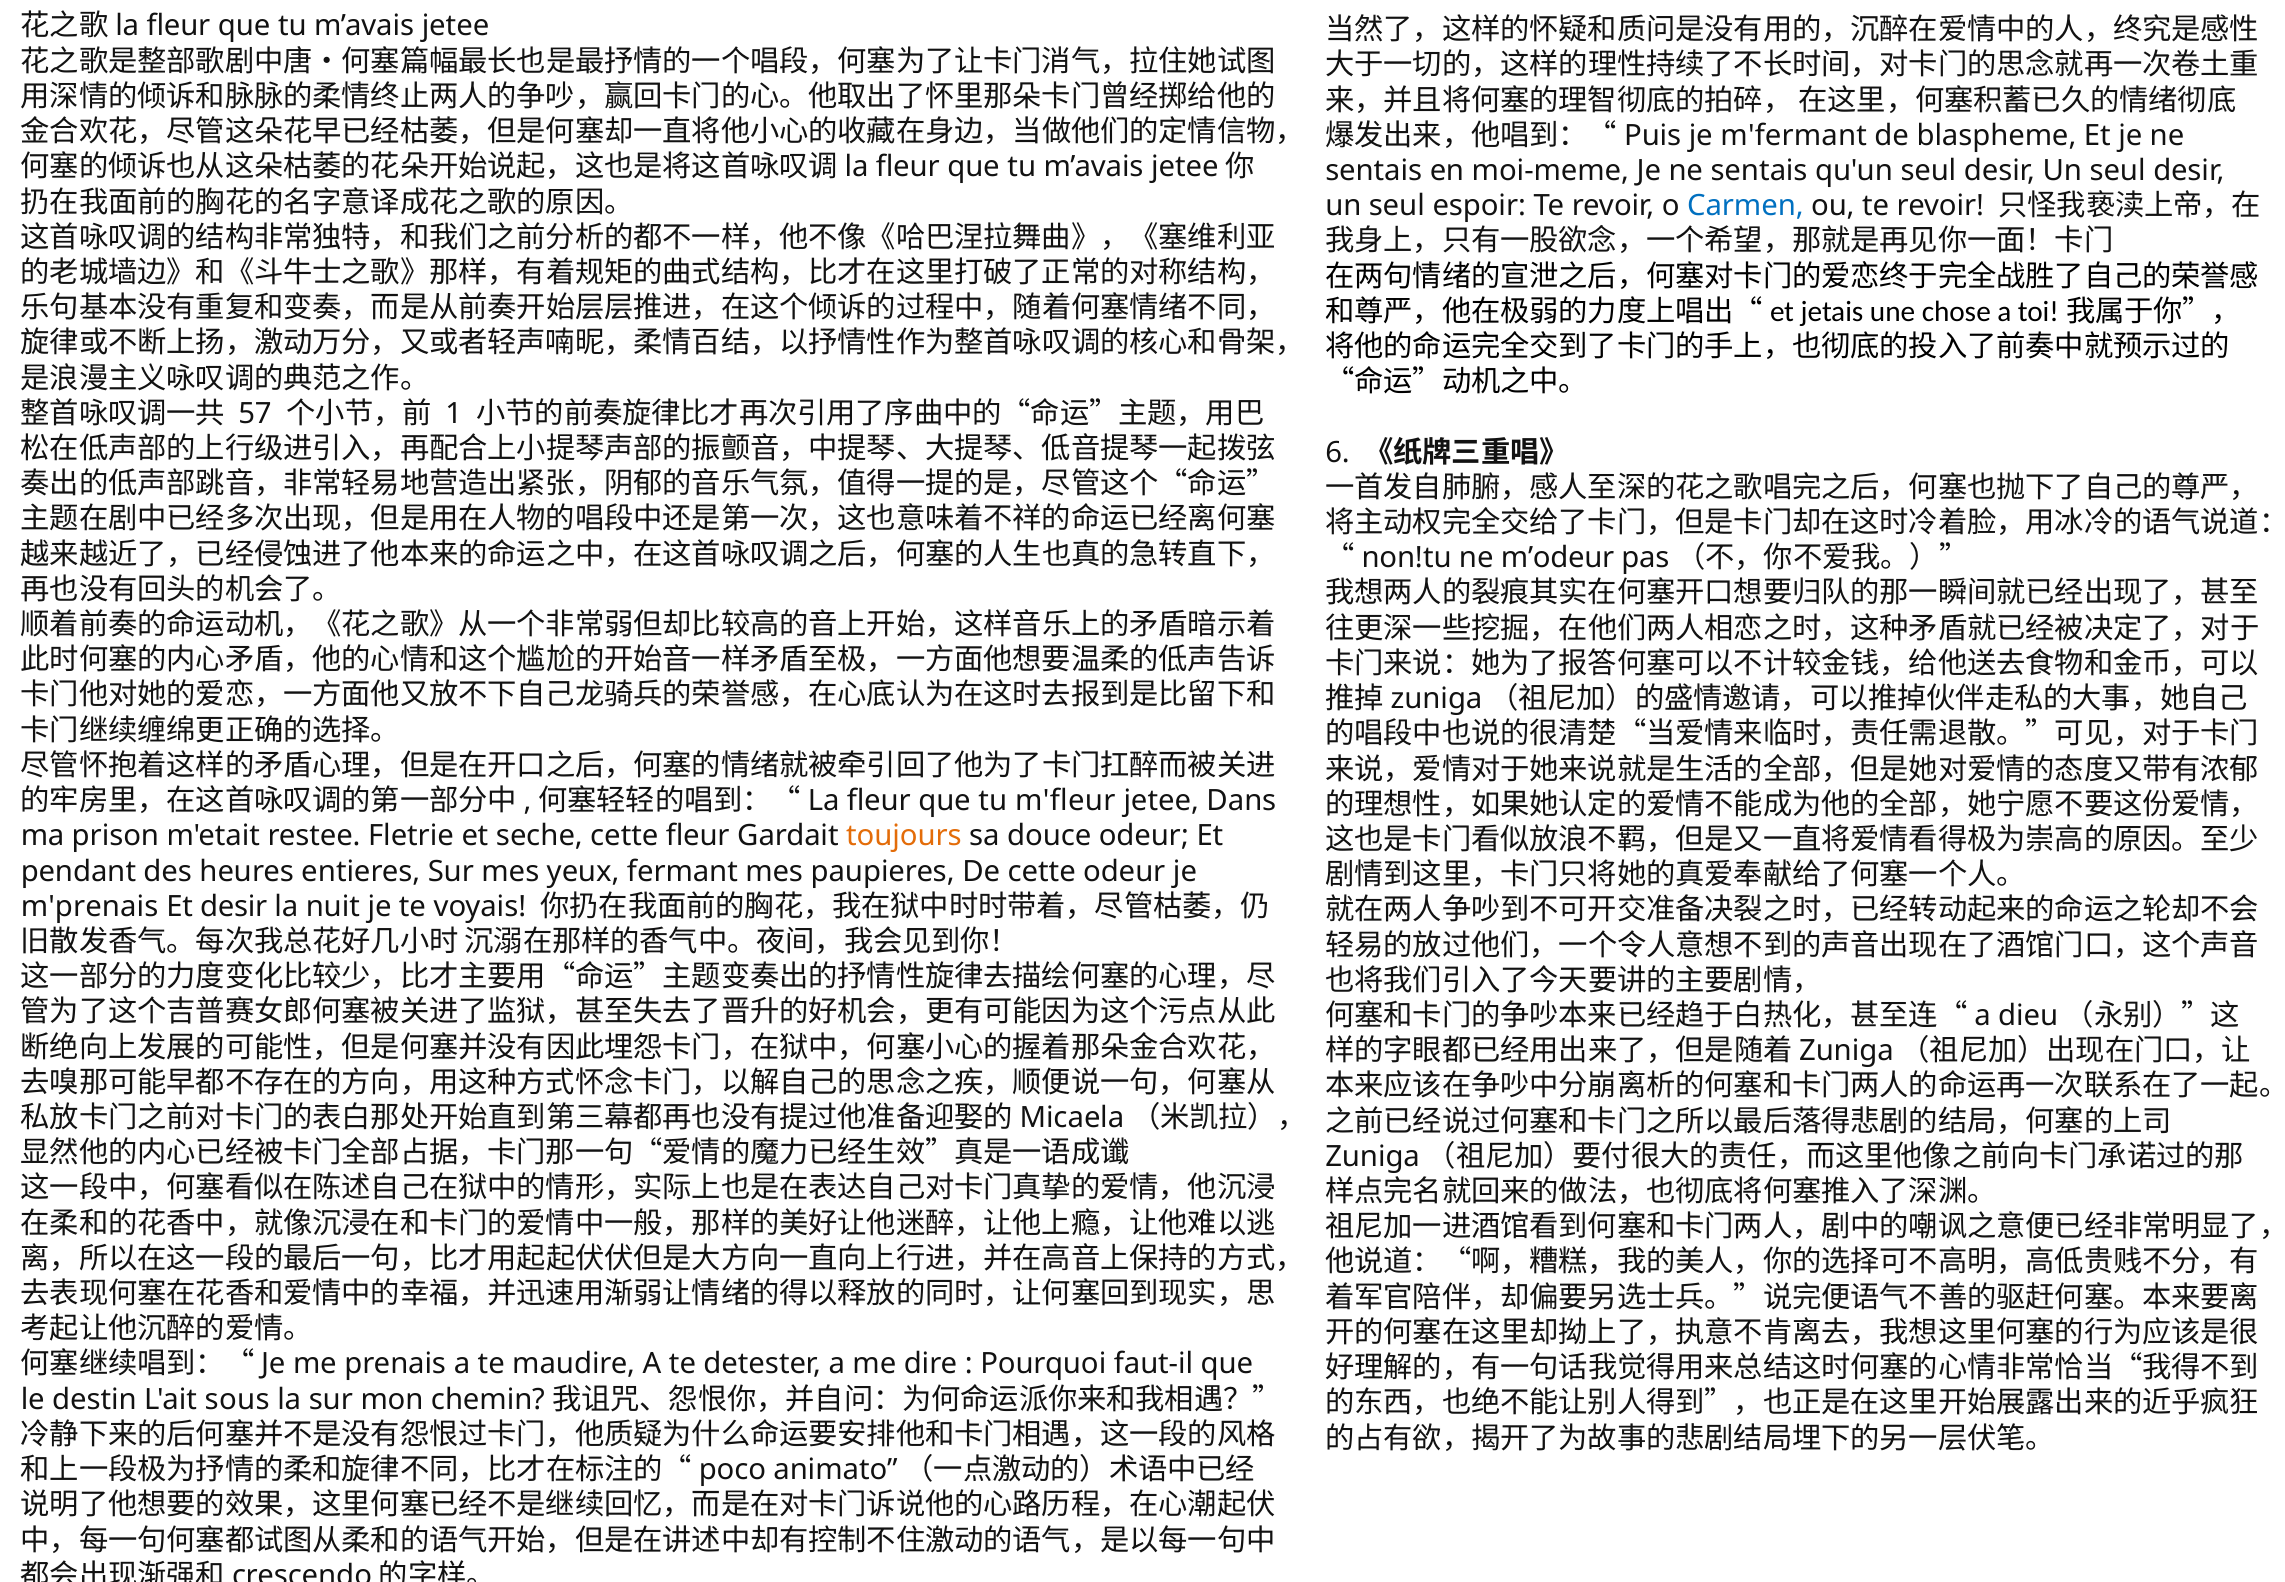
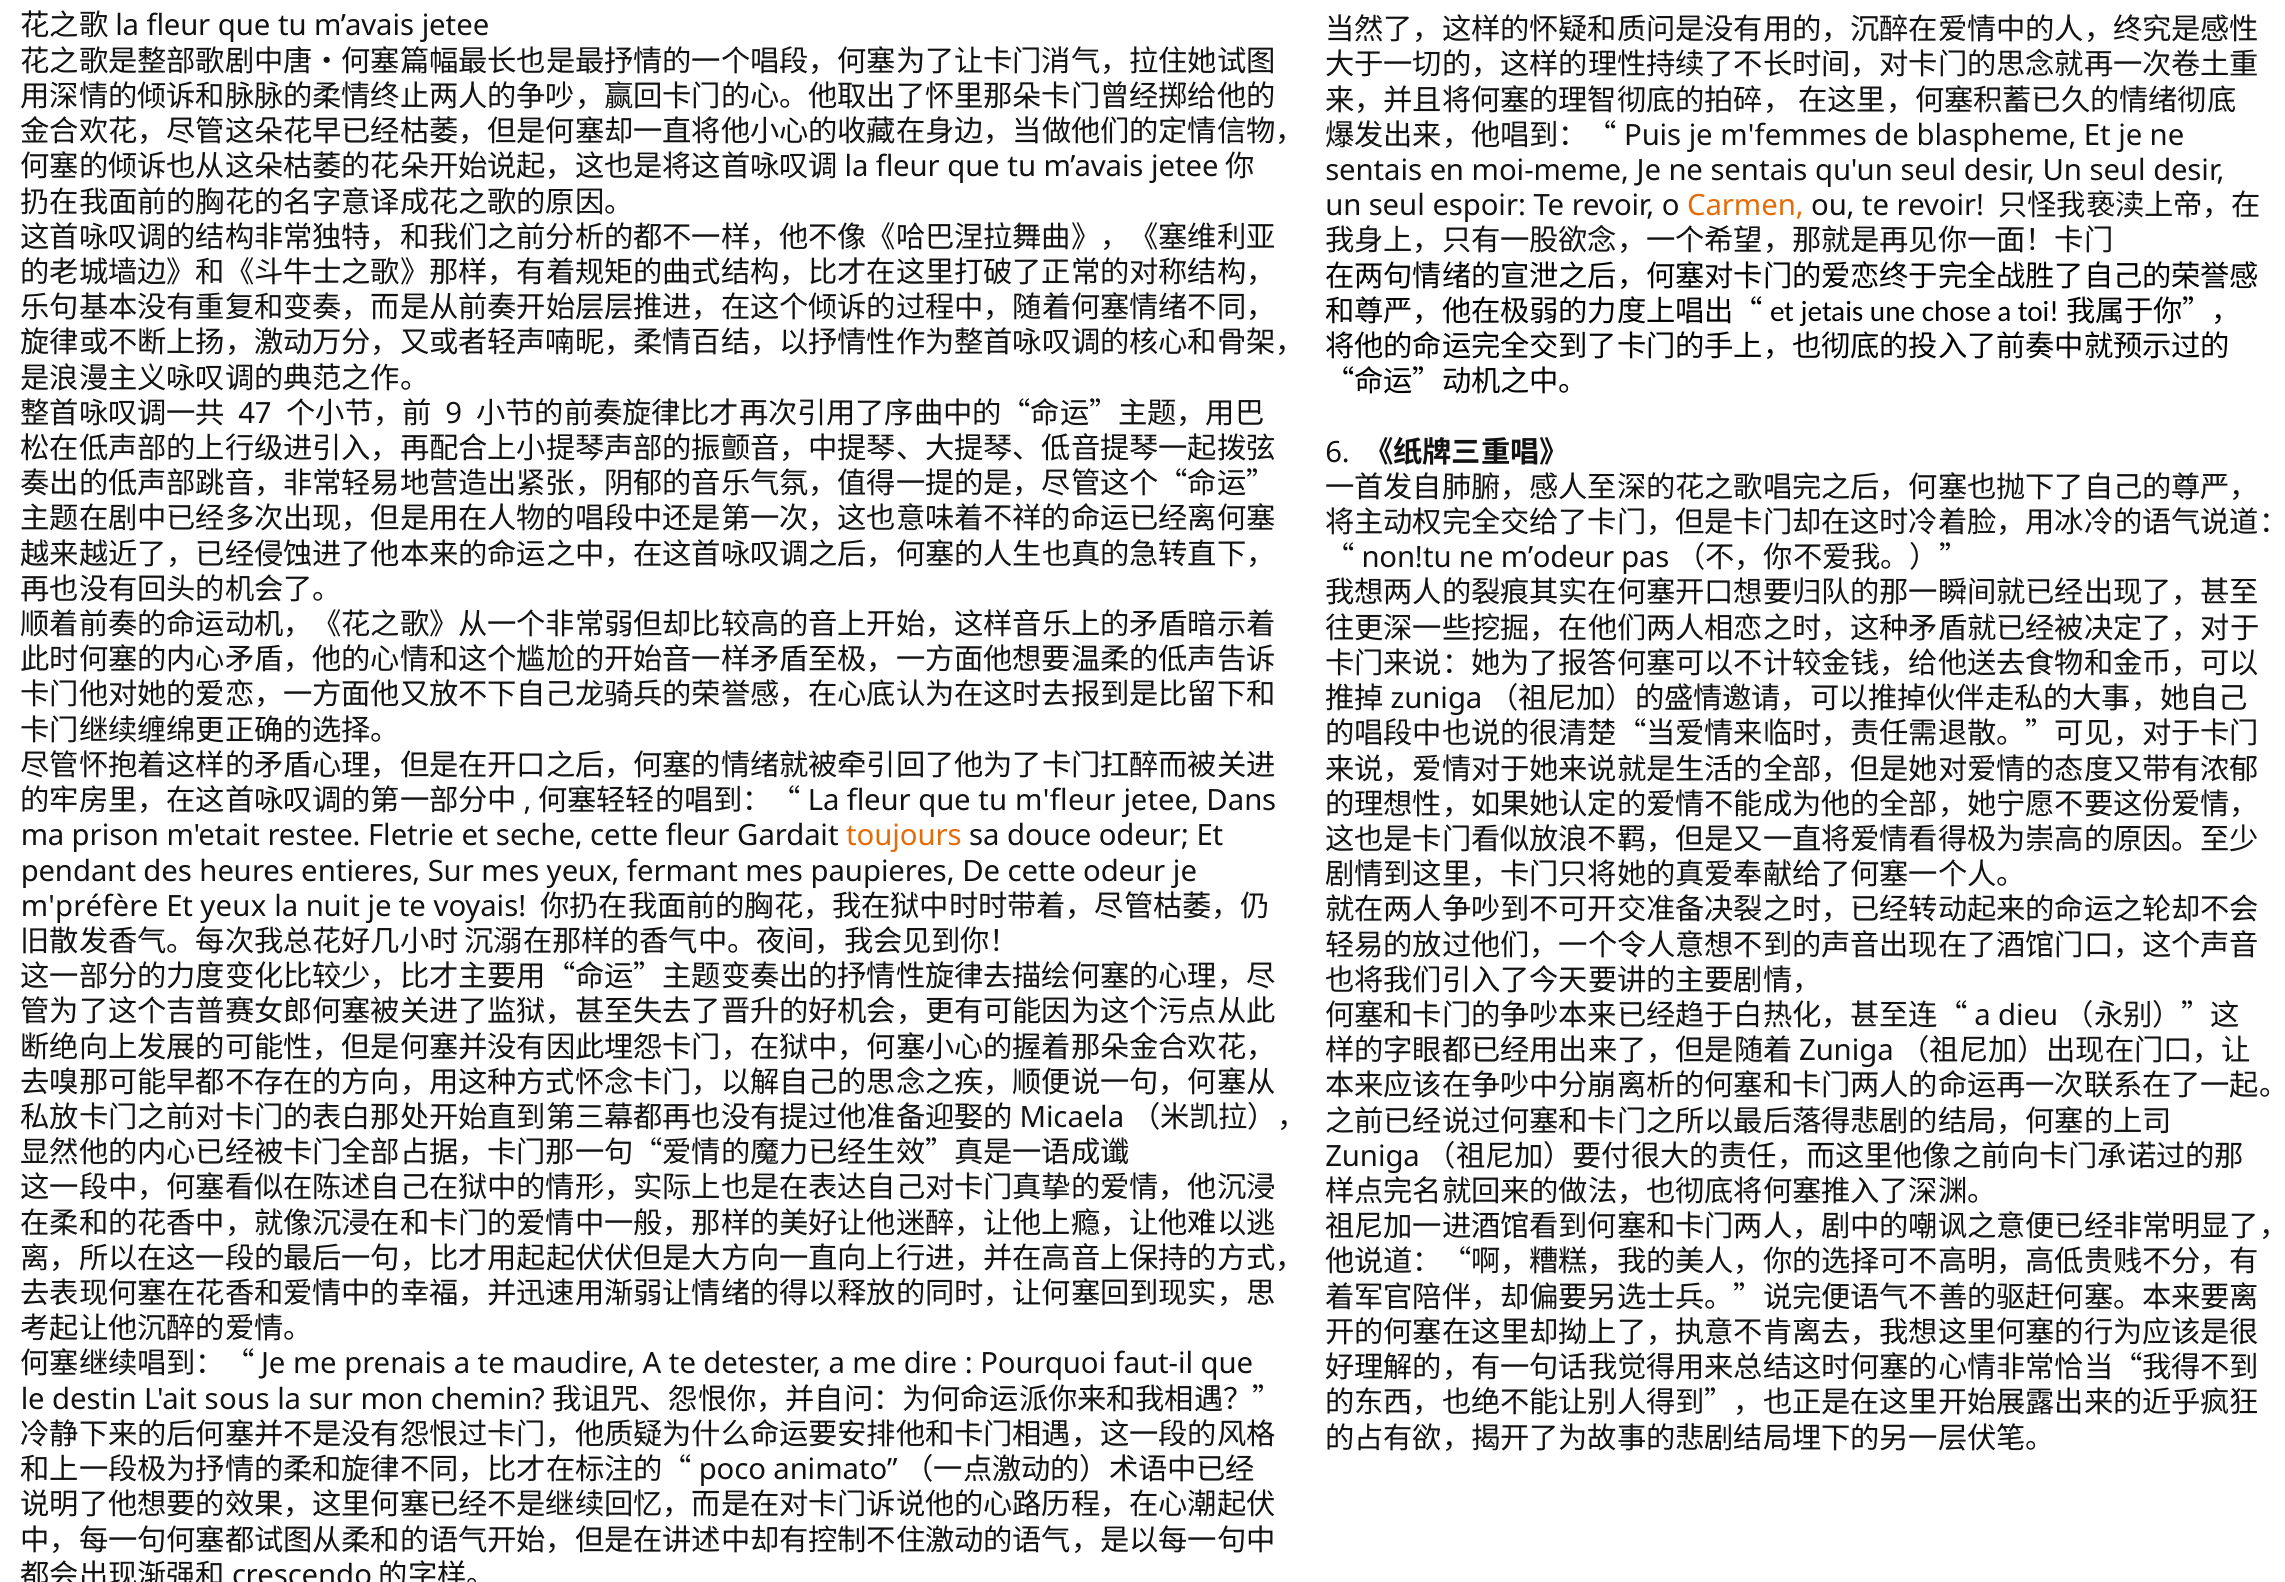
m'fermant: m'fermant -> m'femmes
Carmen colour: blue -> orange
57: 57 -> 47
1: 1 -> 9
m'prenais: m'prenais -> m'préfère
Et desir: desir -> yeux
